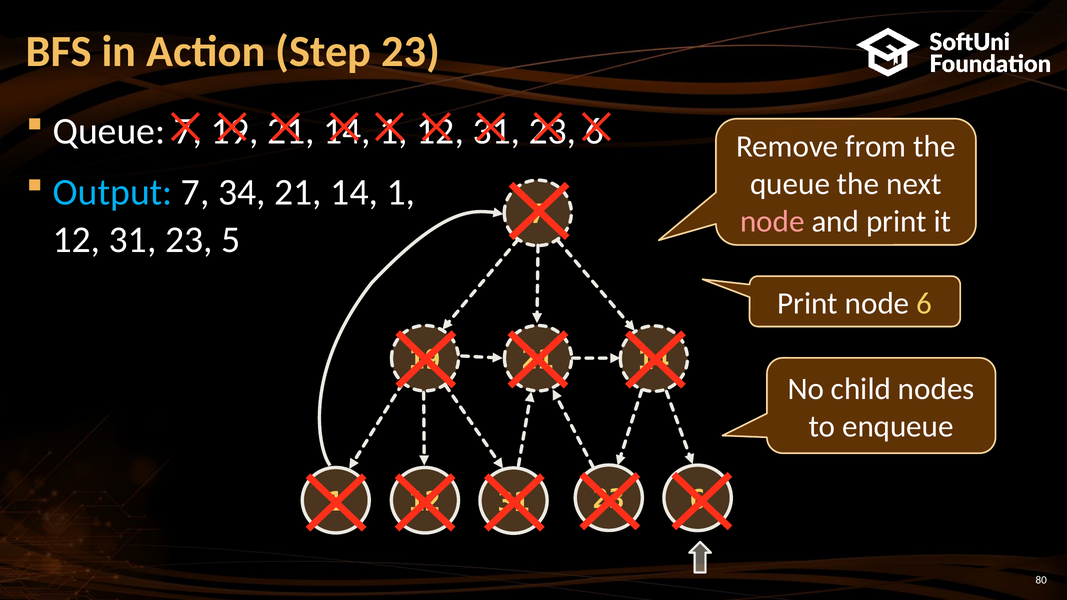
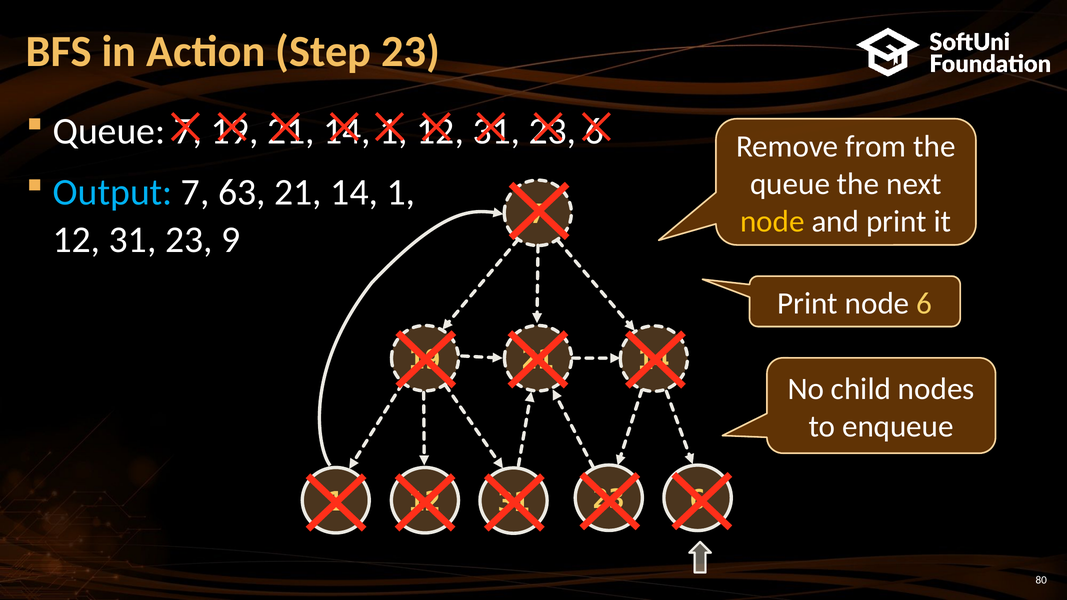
34: 34 -> 63
node at (772, 221) colour: pink -> yellow
5: 5 -> 9
